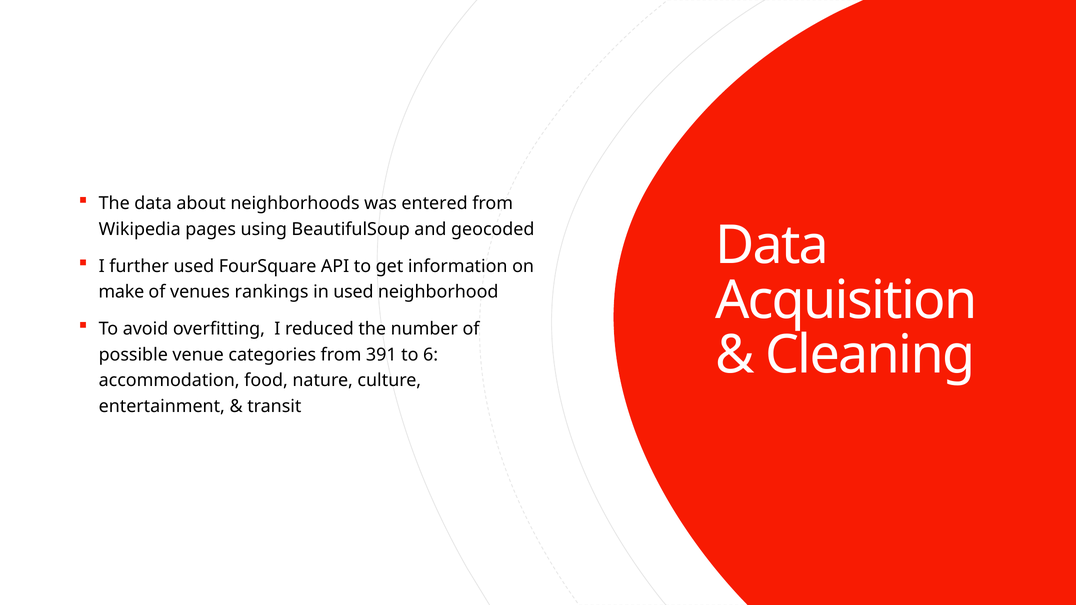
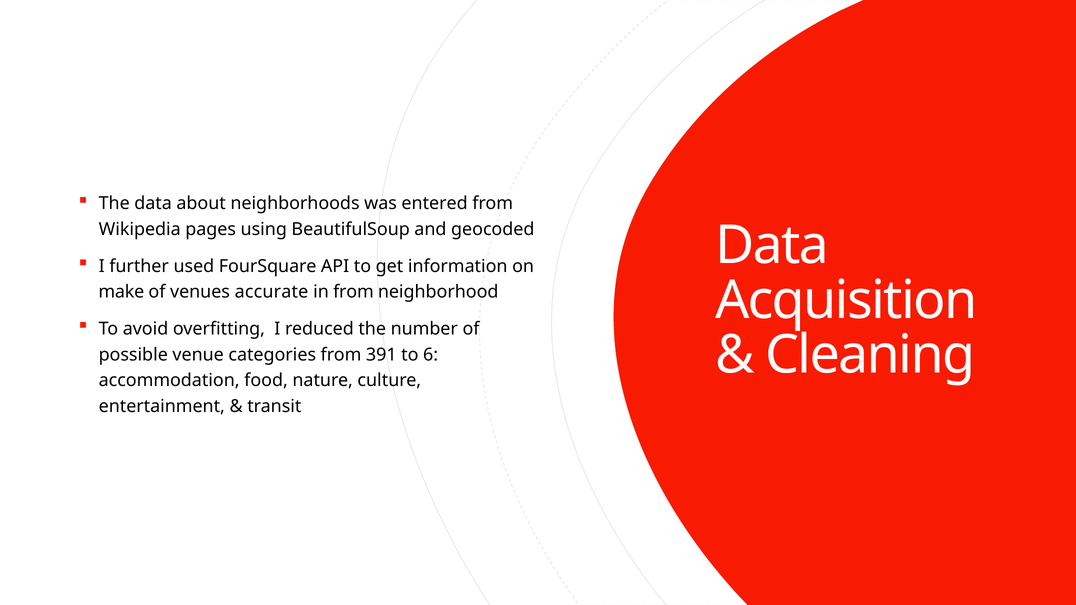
rankings: rankings -> accurate
in used: used -> from
